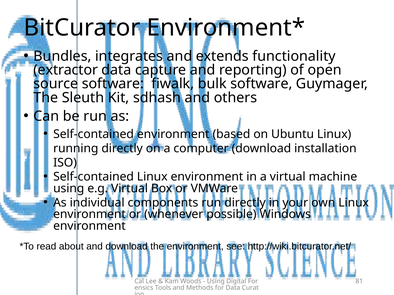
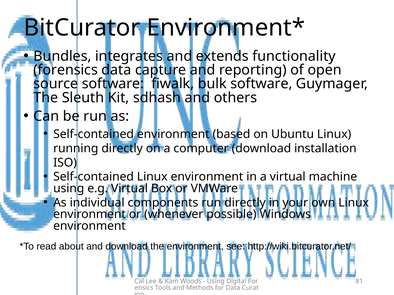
extractor: extractor -> forensics
